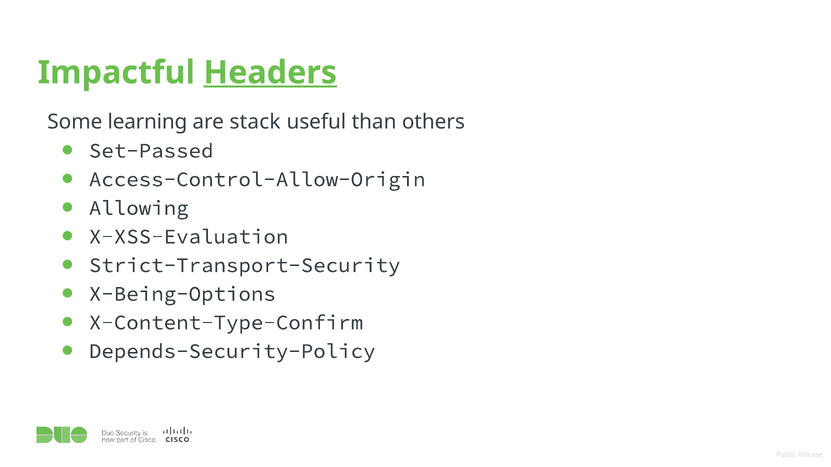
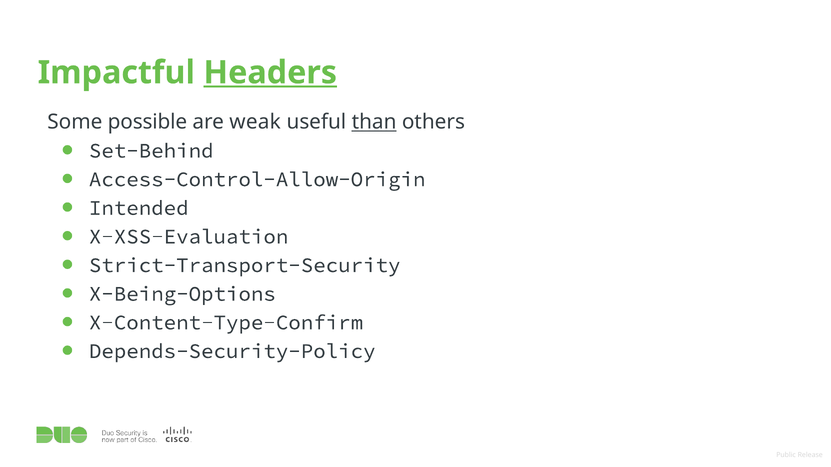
learning: learning -> possible
stack: stack -> weak
than underline: none -> present
Set-Passed: Set-Passed -> Set-Behind
Allowing: Allowing -> Intended
